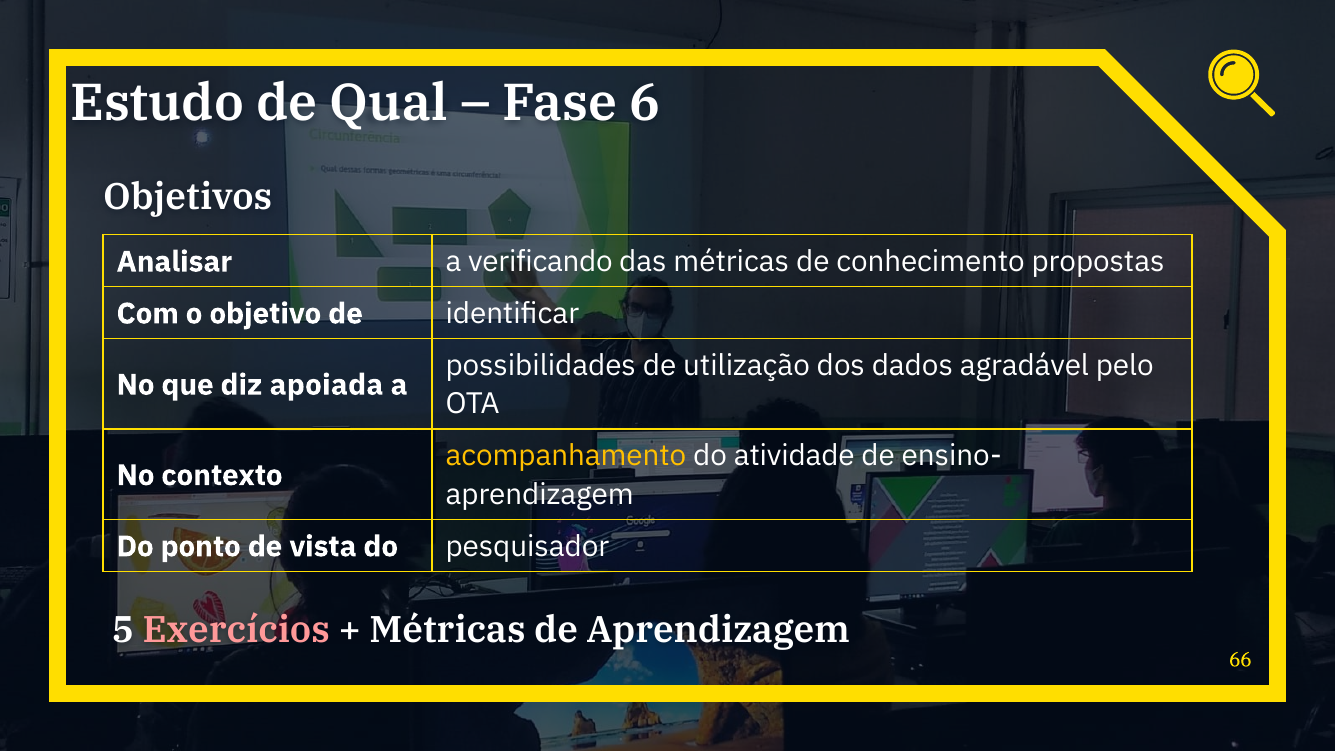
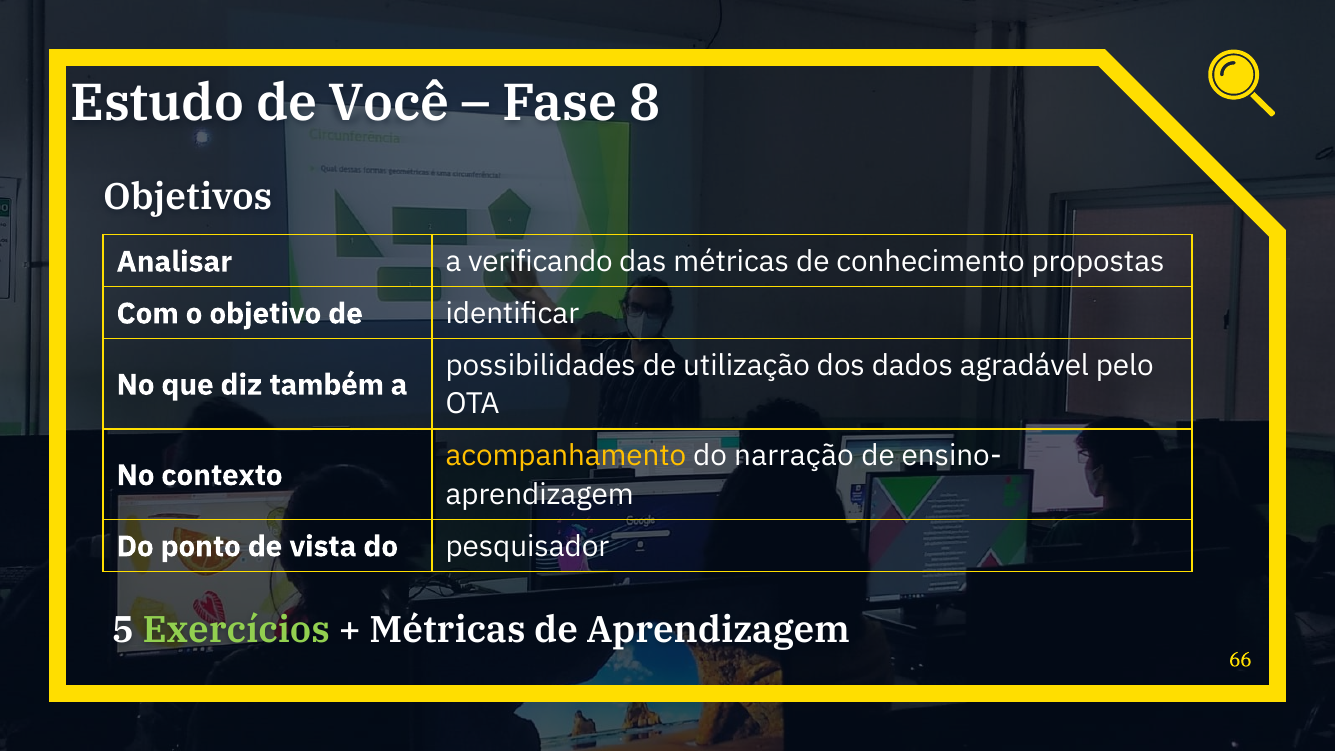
Qual: Qual -> Você
6: 6 -> 8
apoiada: apoiada -> também
atividade: atividade -> narração
Exercícios colour: pink -> light green
